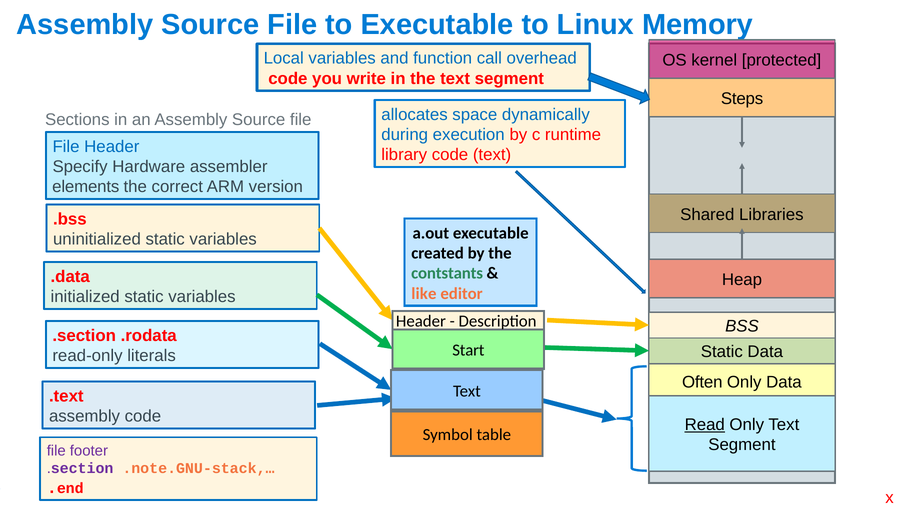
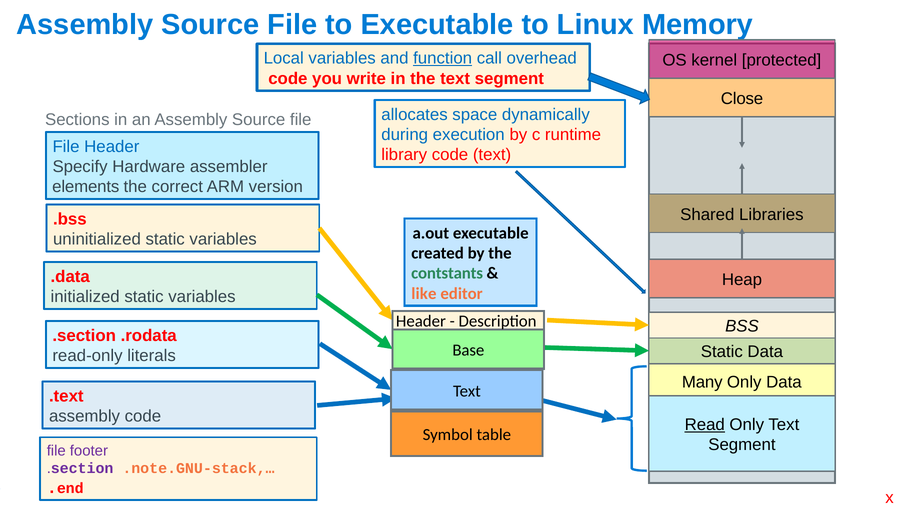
function underline: none -> present
Steps: Steps -> Close
Start: Start -> Base
Often: Often -> Many
